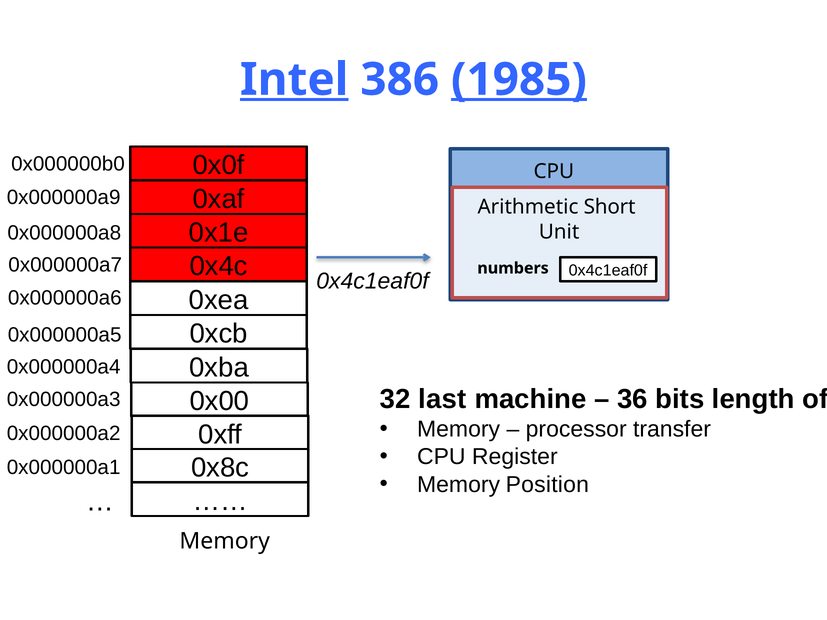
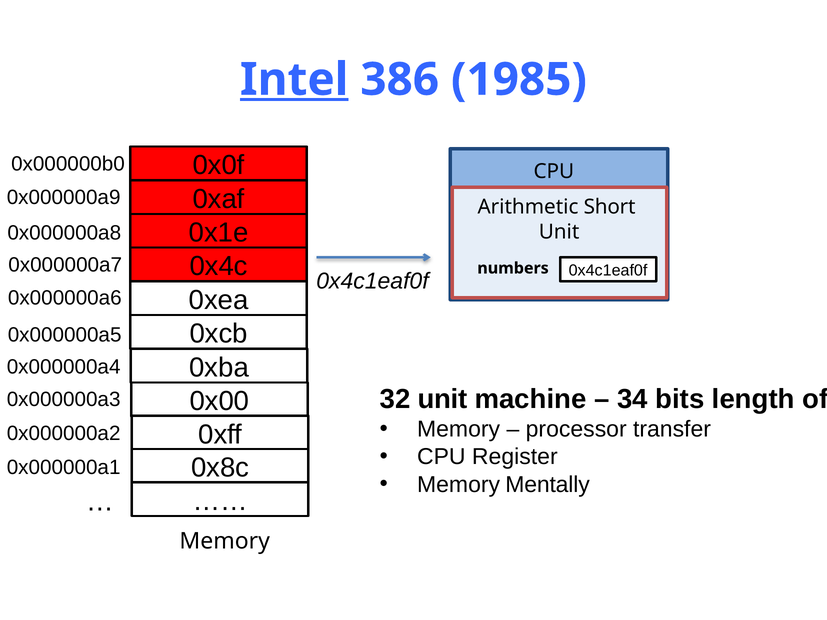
1985 underline: present -> none
32 last: last -> unit
36: 36 -> 34
Position: Position -> Mentally
